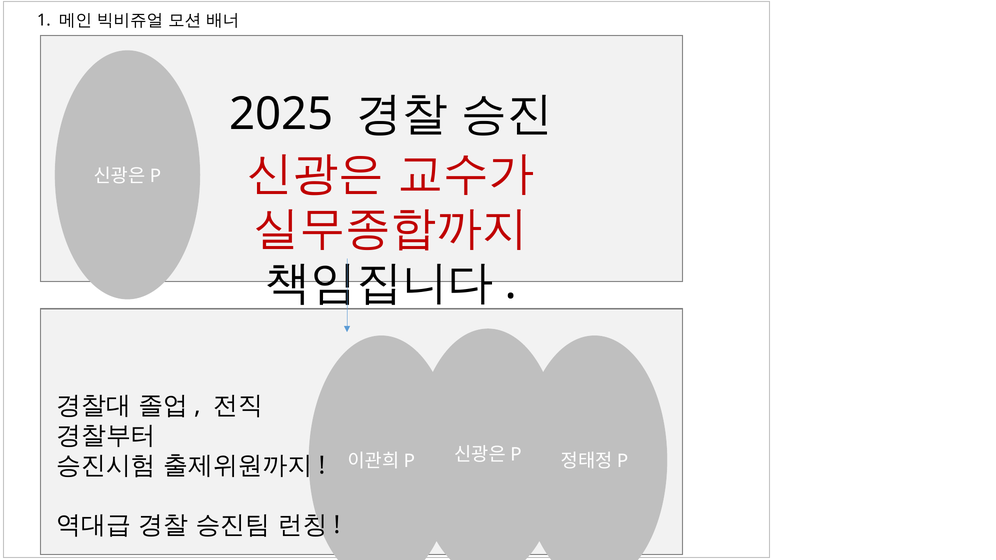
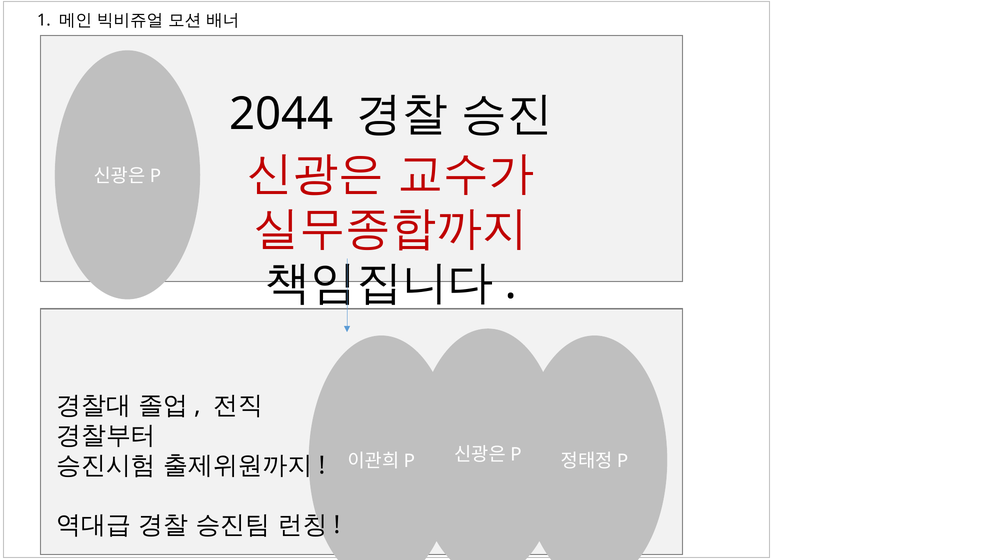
2025: 2025 -> 2044
